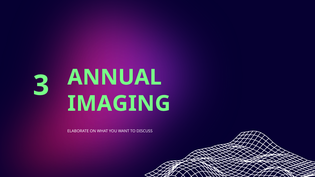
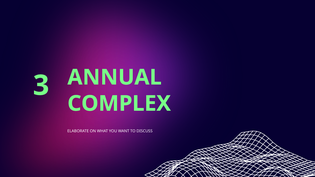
IMAGING: IMAGING -> COMPLEX
